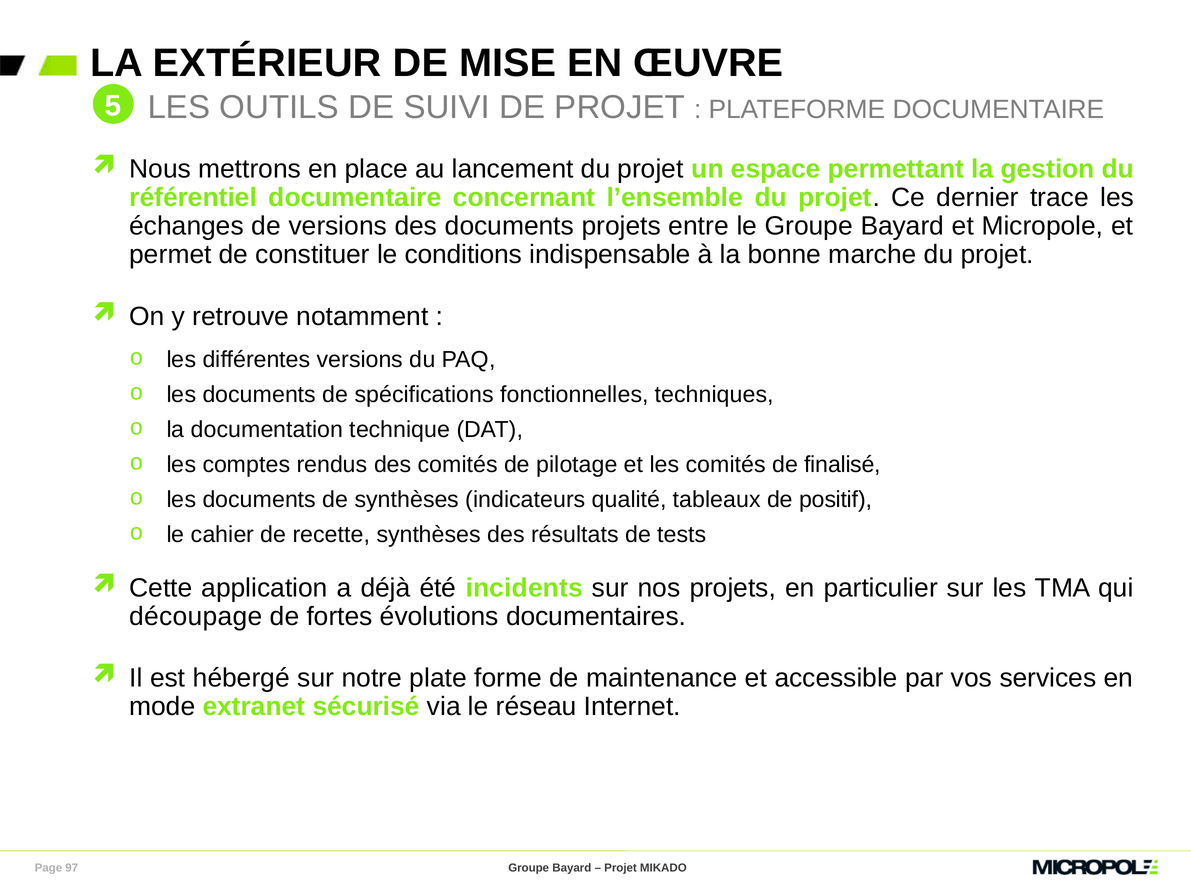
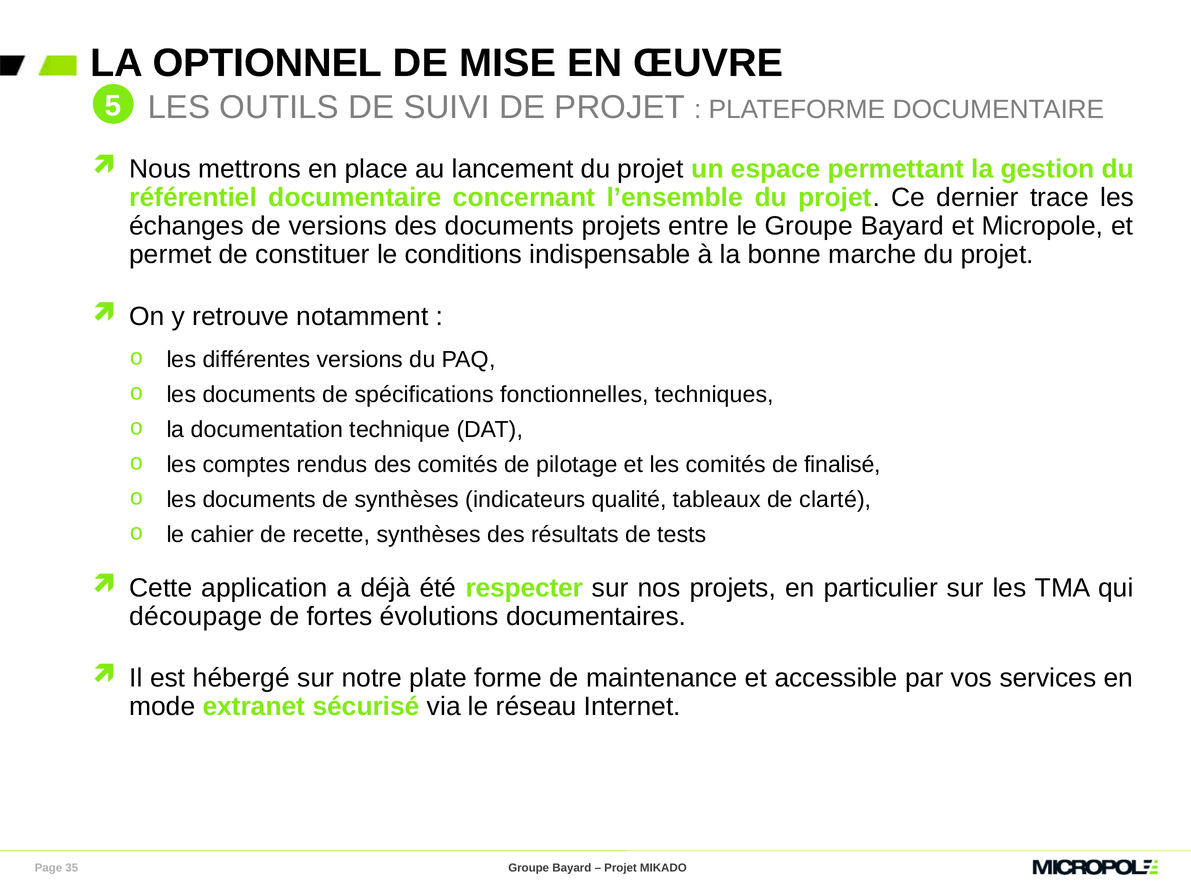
EXTÉRIEUR: EXTÉRIEUR -> OPTIONNEL
positif: positif -> clarté
incidents: incidents -> respecter
97: 97 -> 35
